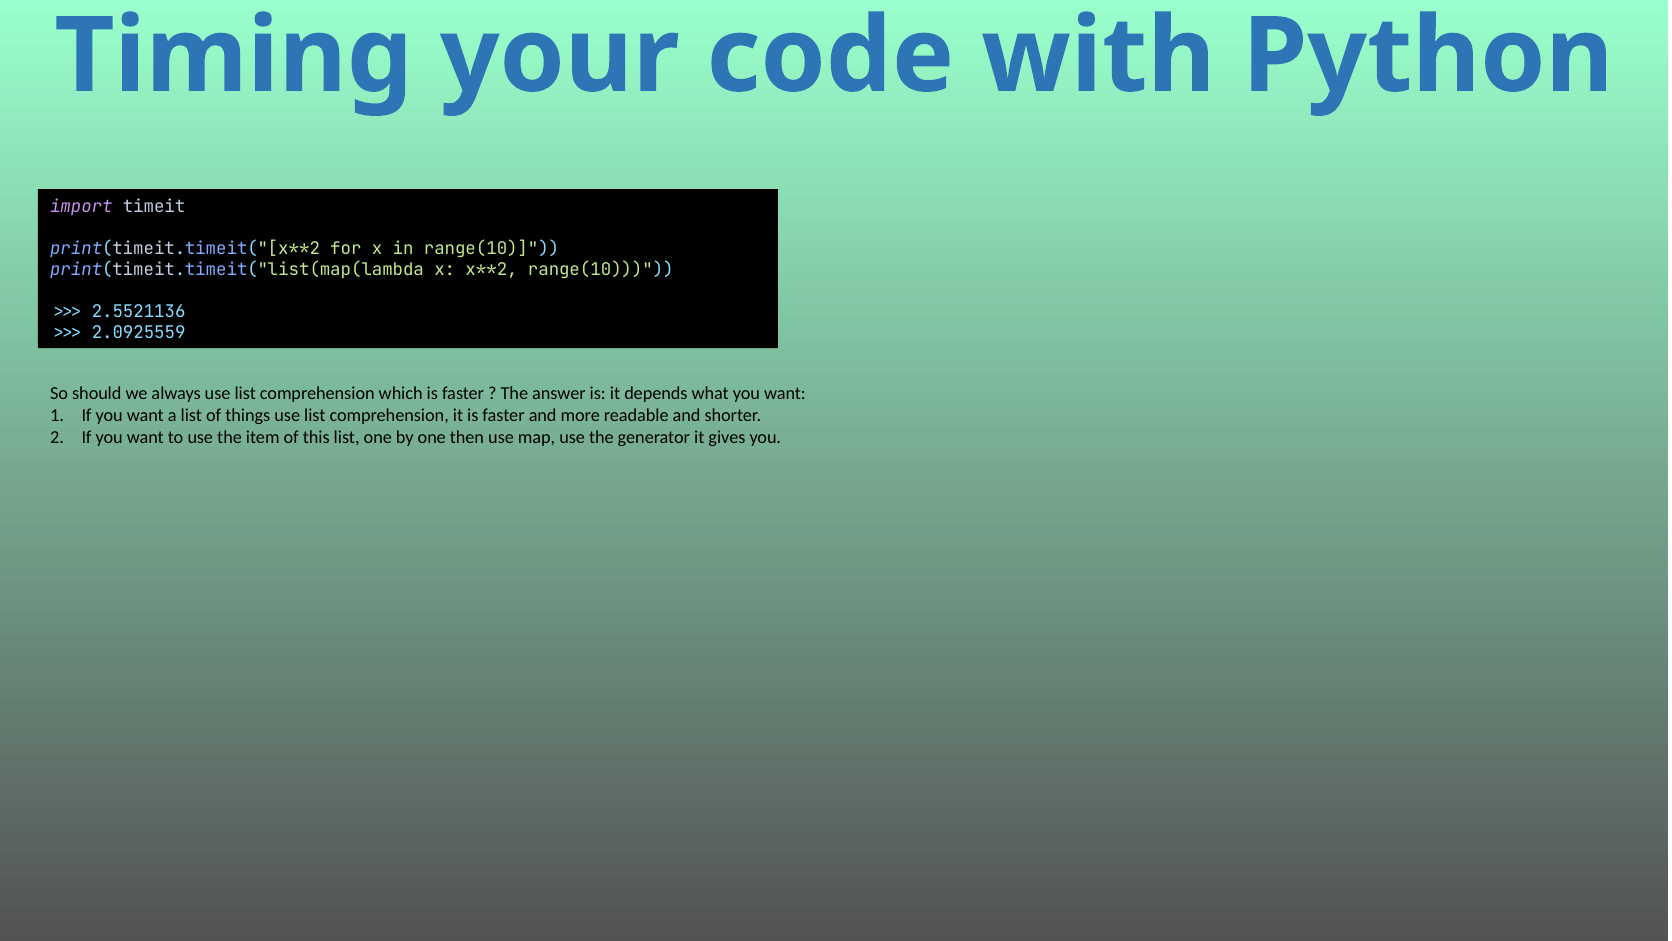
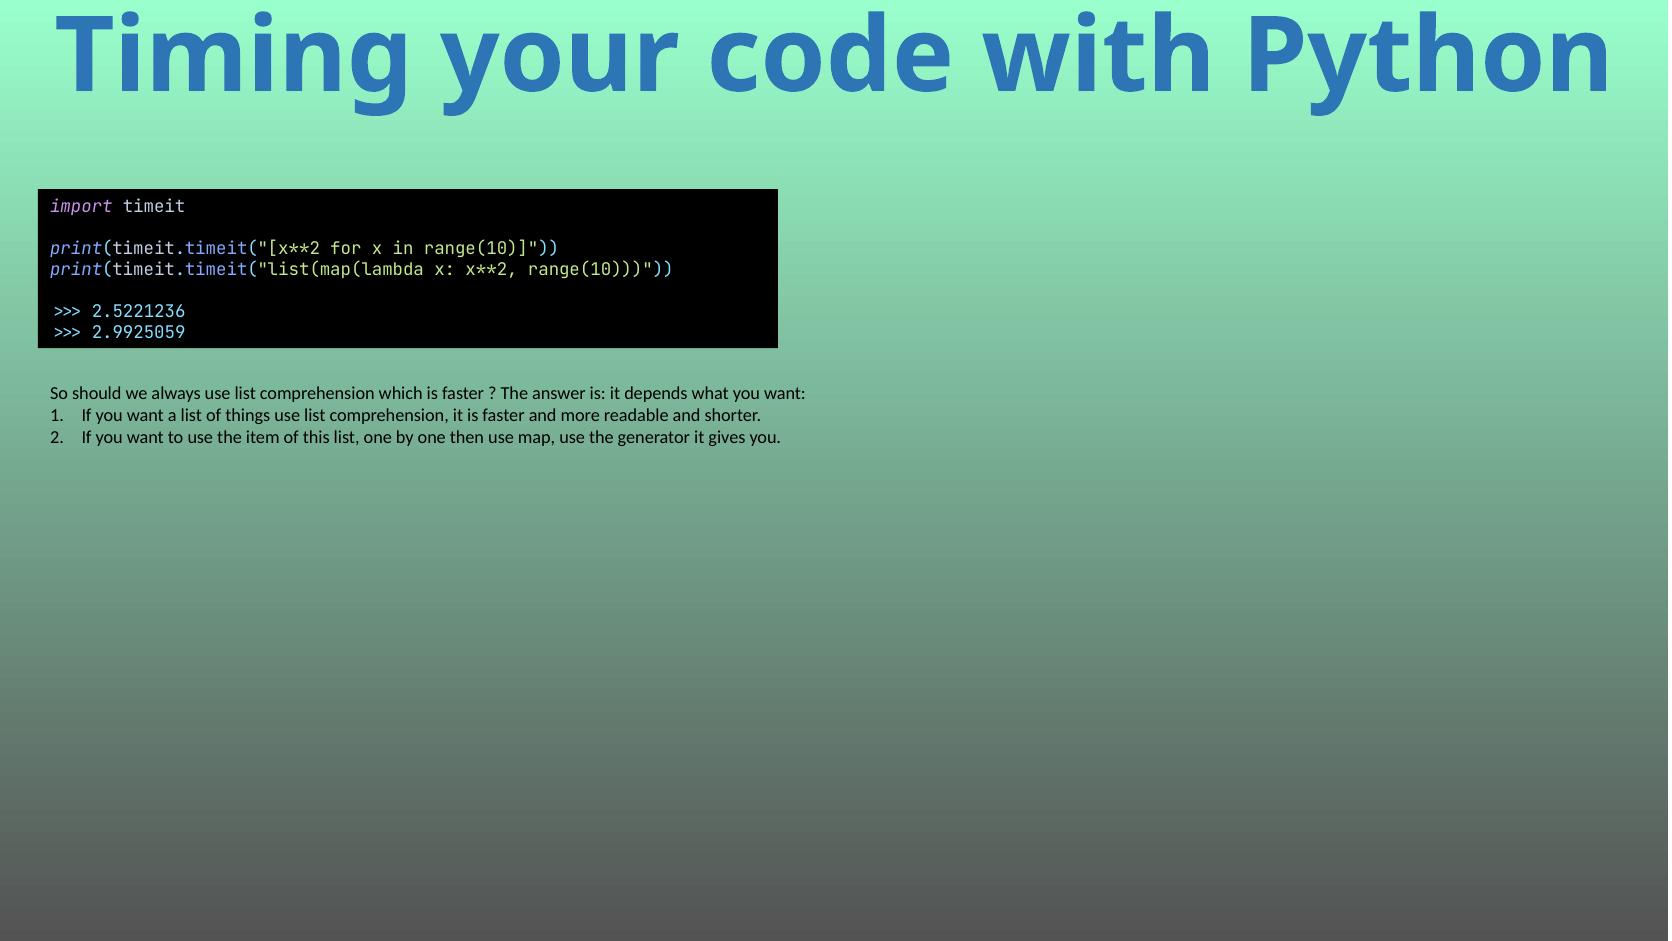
2.5521136: 2.5521136 -> 2.5221236
2.0925559: 2.0925559 -> 2.9925059
